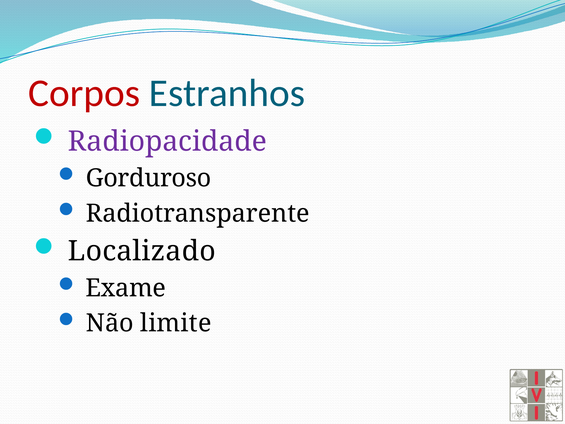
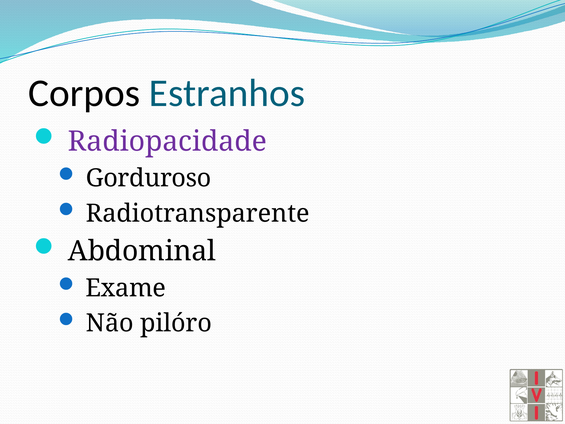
Corpos colour: red -> black
Localizado: Localizado -> Abdominal
limite: limite -> pilóro
